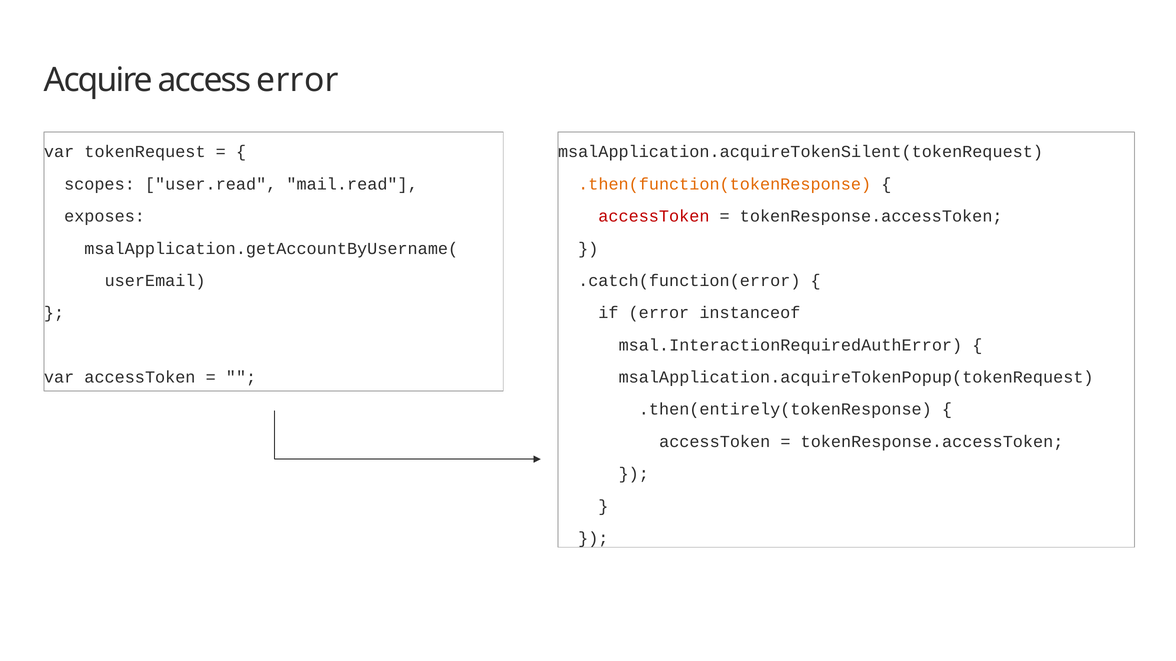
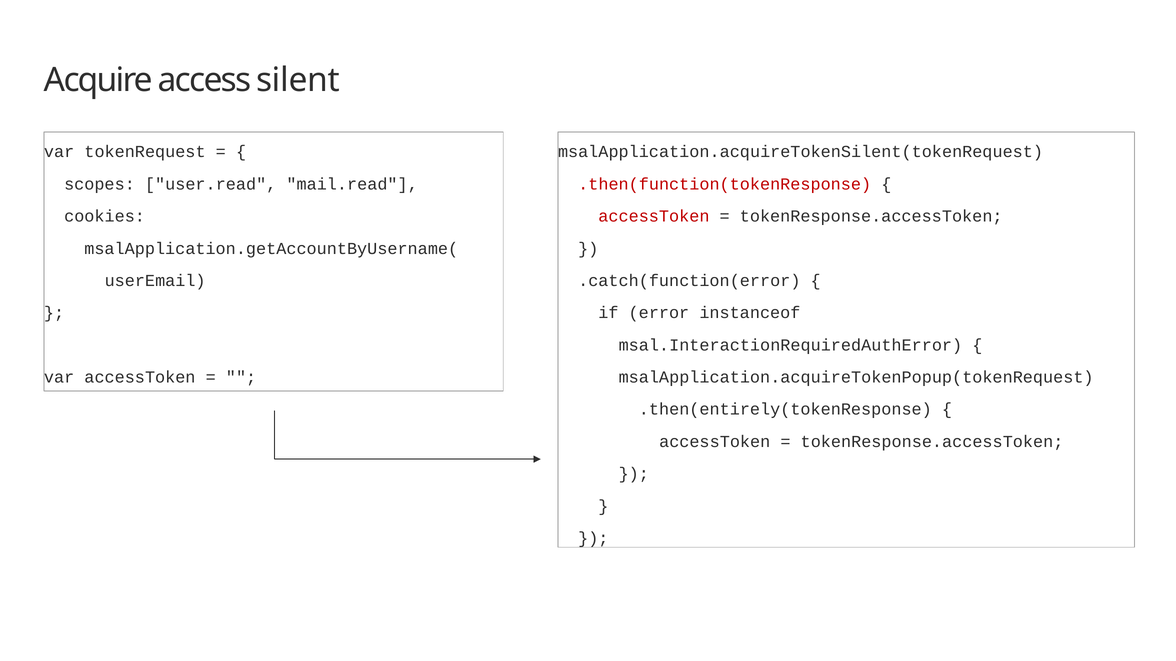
access error: error -> silent
.then(function(tokenResponse colour: orange -> red
exposes: exposes -> cookies
